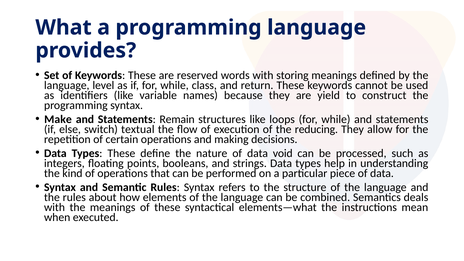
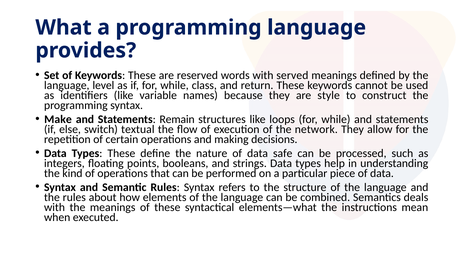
storing: storing -> served
yield: yield -> style
reducing: reducing -> network
void: void -> safe
